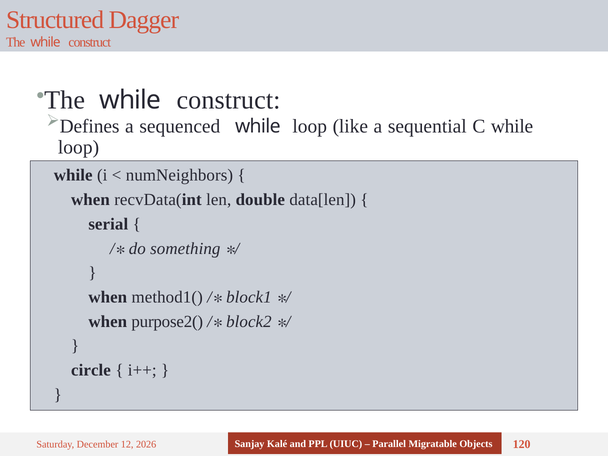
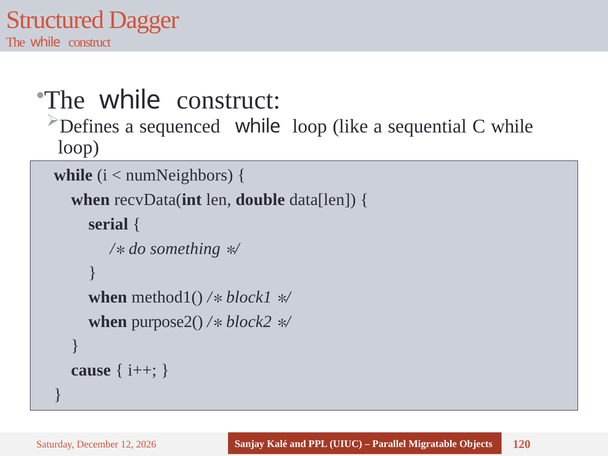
circle: circle -> cause
